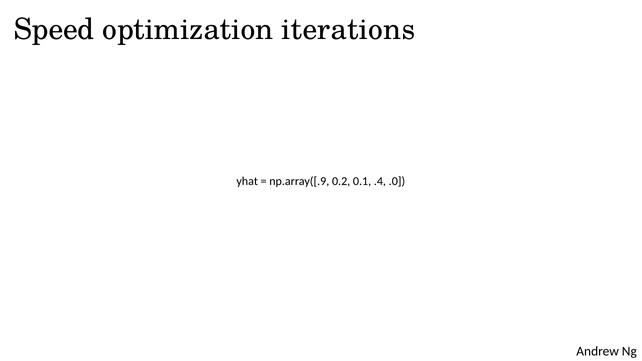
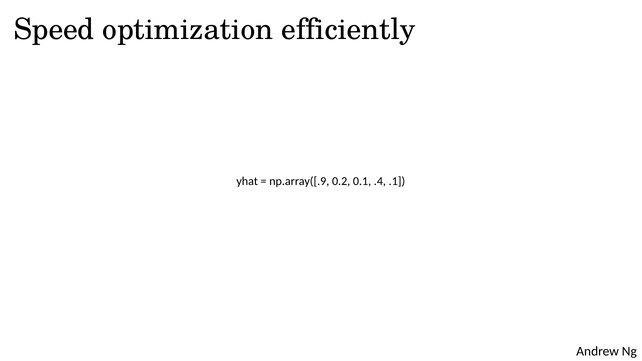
iterations: iterations -> efficiently
.0: .0 -> .1
